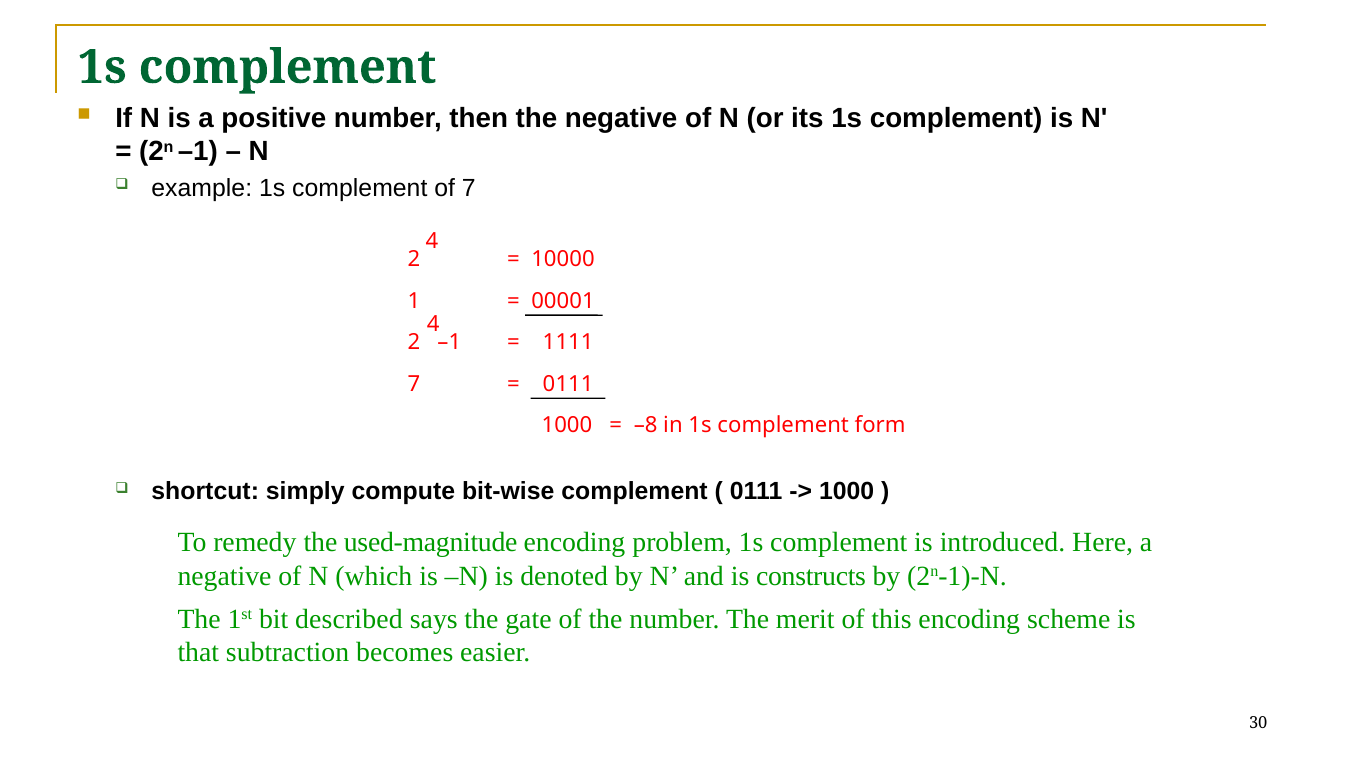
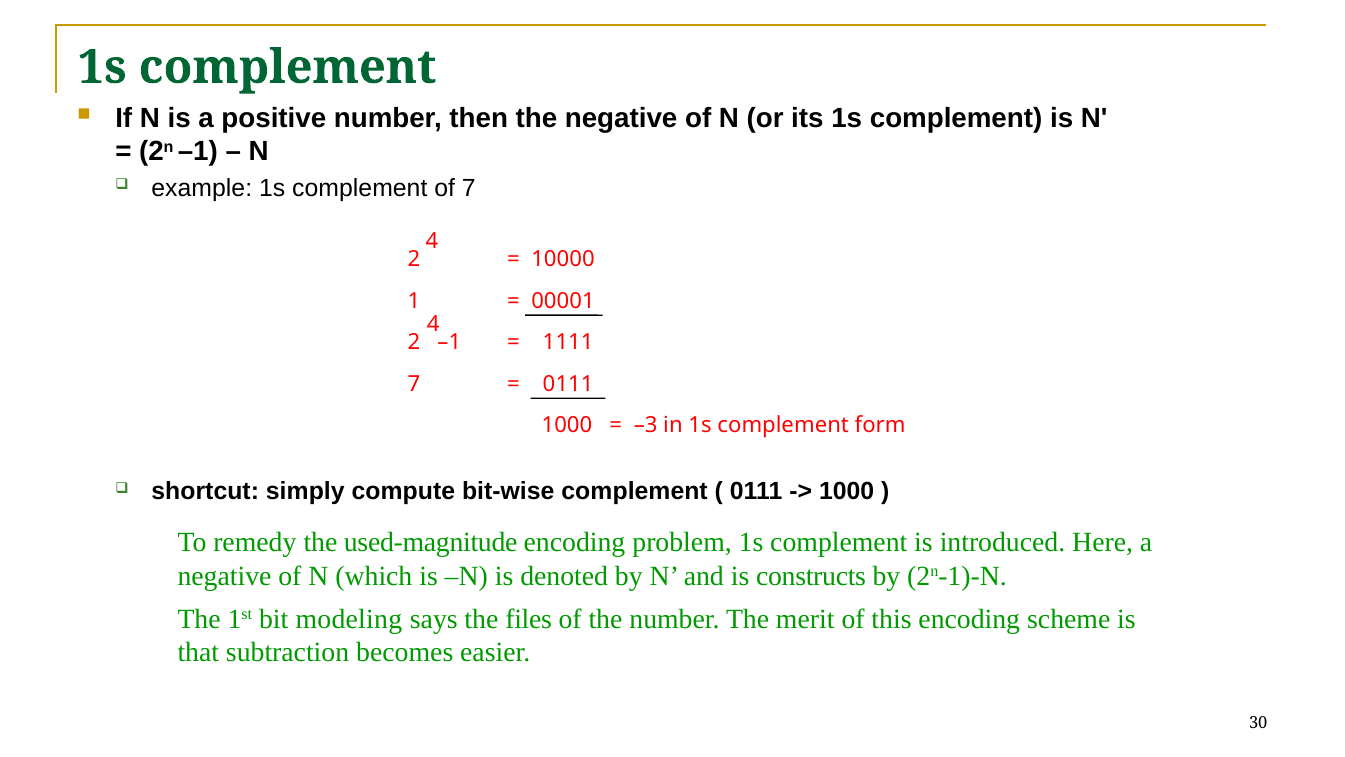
–8: –8 -> –3
described: described -> modeling
gate: gate -> files
